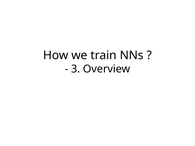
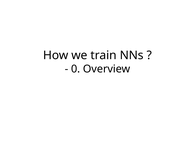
3: 3 -> 0
